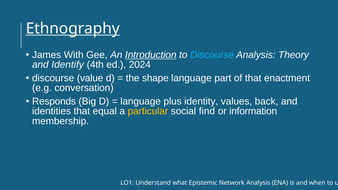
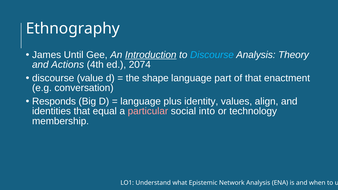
Ethnography underline: present -> none
With: With -> Until
Identify: Identify -> Actions
2024: 2024 -> 2074
back: back -> align
particular colour: yellow -> pink
find: find -> into
information: information -> technology
